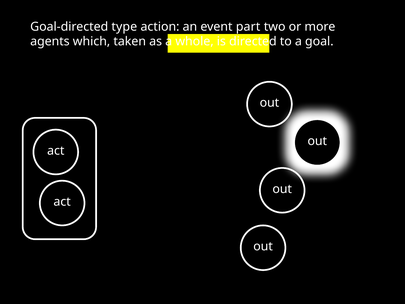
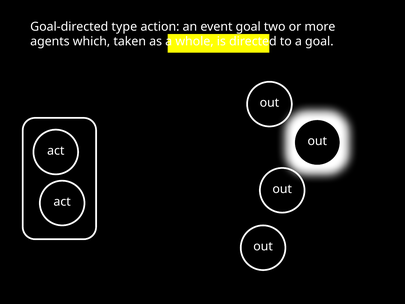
event part: part -> goal
